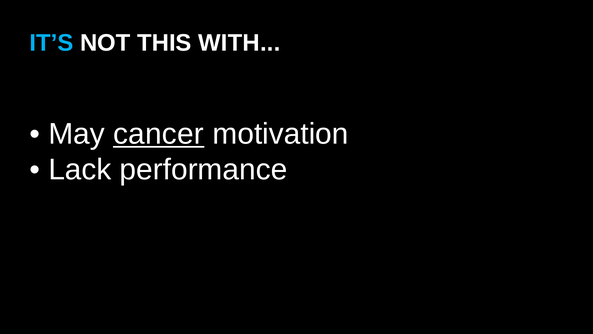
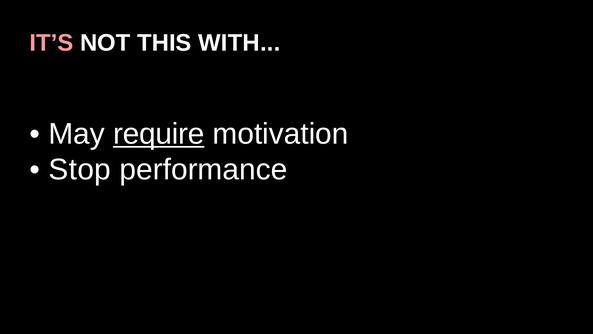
IT’S colour: light blue -> pink
cancer: cancer -> require
Lack: Lack -> Stop
